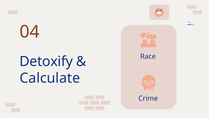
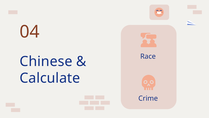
Detoxify: Detoxify -> Chinese
